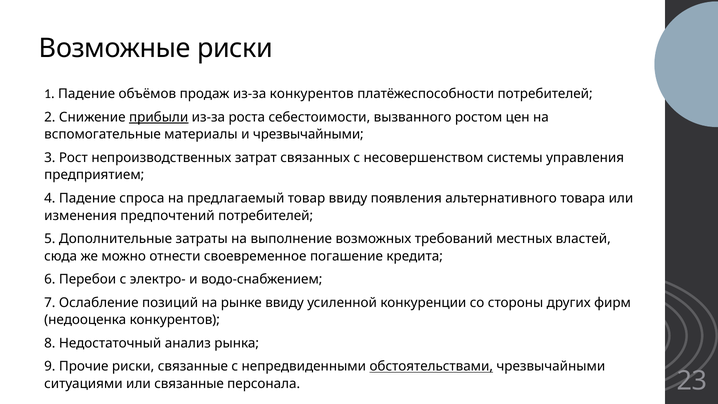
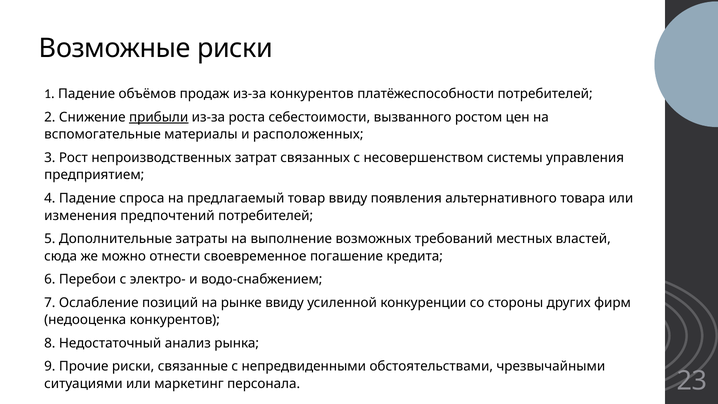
и чрезвычайными: чрезвычайными -> расположенных
обстоятельствами underline: present -> none
или связанные: связанные -> маркетинг
